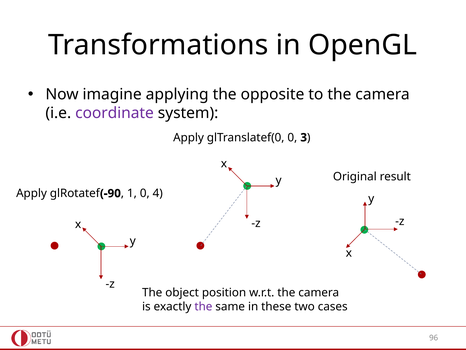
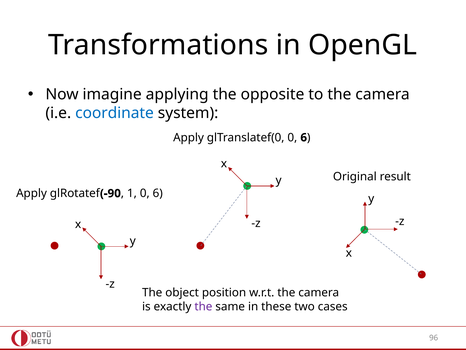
coordinate colour: purple -> blue
glTranslatef(0 0 3: 3 -> 6
1 0 4: 4 -> 6
